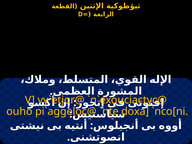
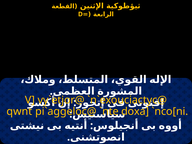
ouho: ouho -> qwnt
